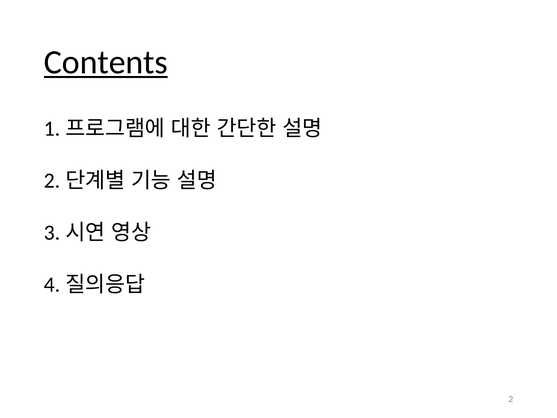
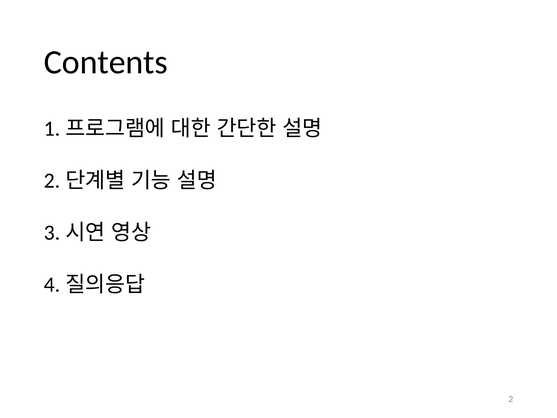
Contents underline: present -> none
